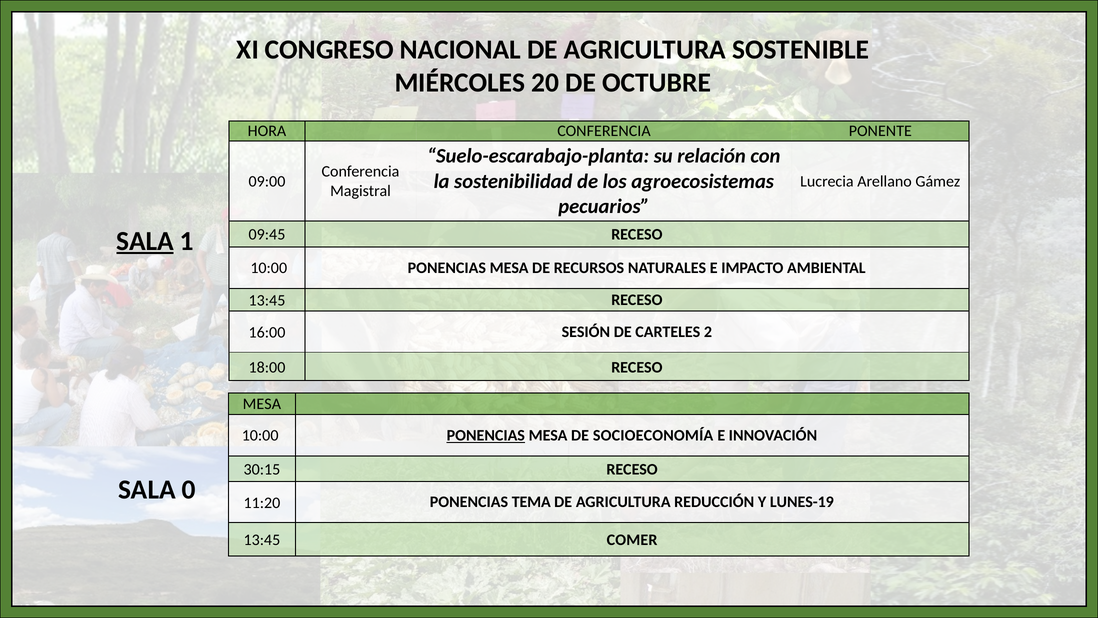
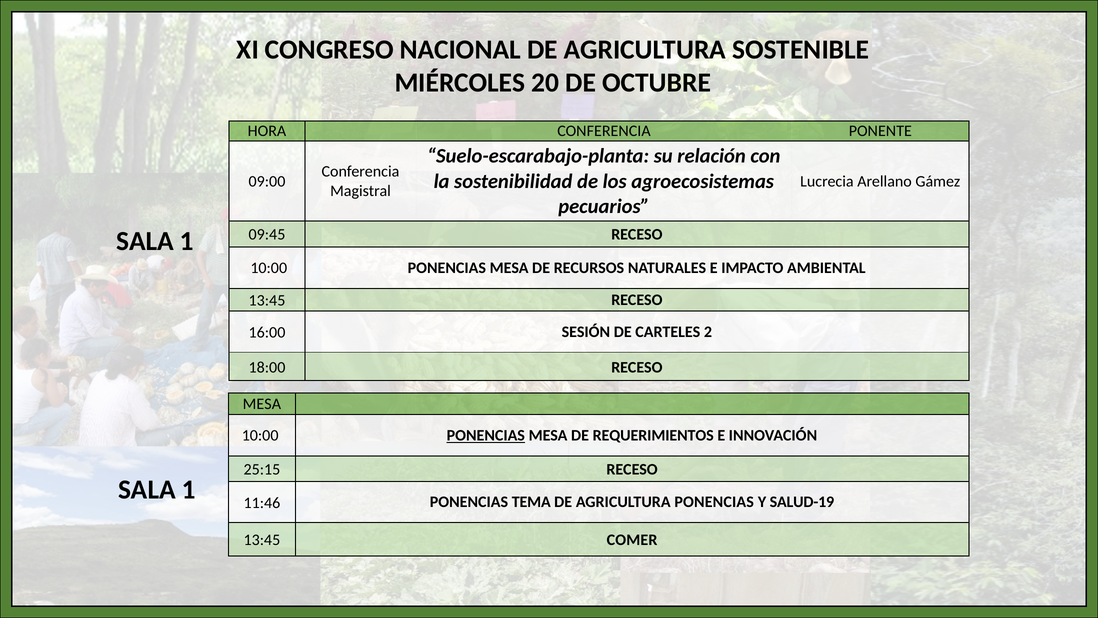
SALA at (145, 241) underline: present -> none
SOCIOECONOMÍA: SOCIOECONOMÍA -> REQUERIMIENTOS
30:15: 30:15 -> 25:15
0 at (189, 489): 0 -> 1
11:20: 11:20 -> 11:46
AGRICULTURA REDUCCIÓN: REDUCCIÓN -> PONENCIAS
LUNES-19: LUNES-19 -> SALUD-19
